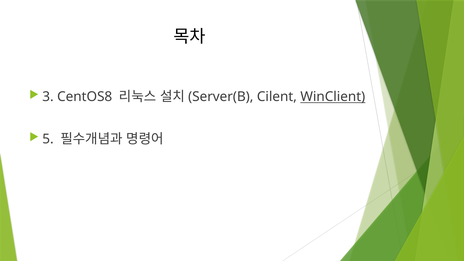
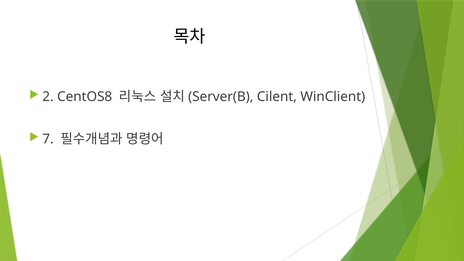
3: 3 -> 2
WinClient underline: present -> none
5: 5 -> 7
